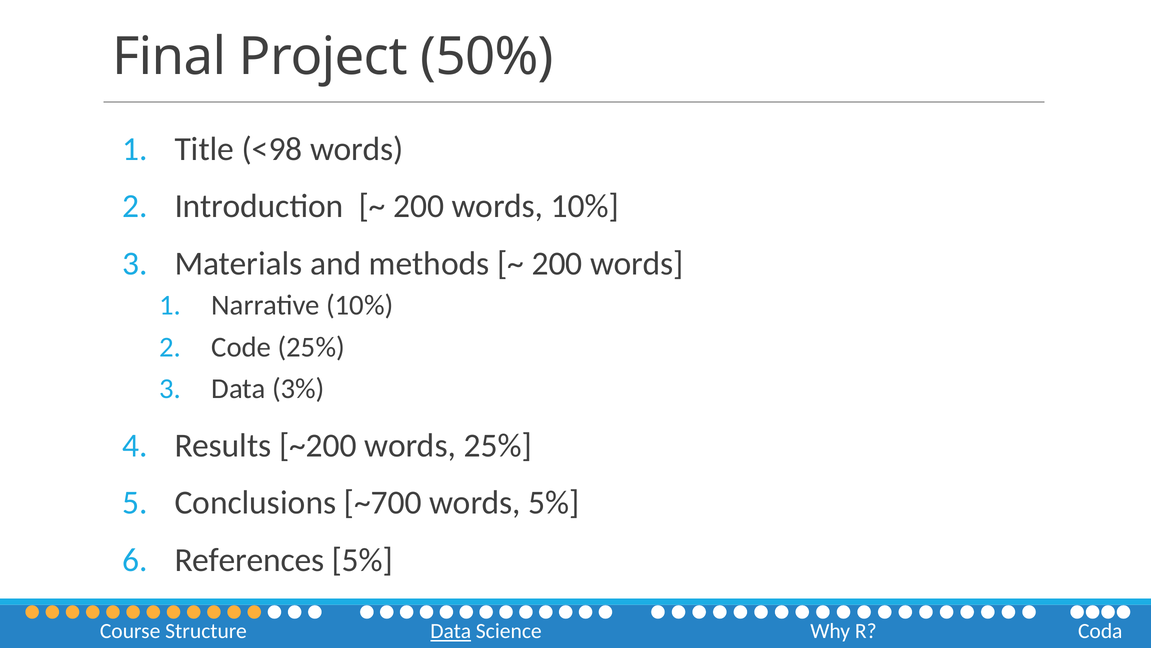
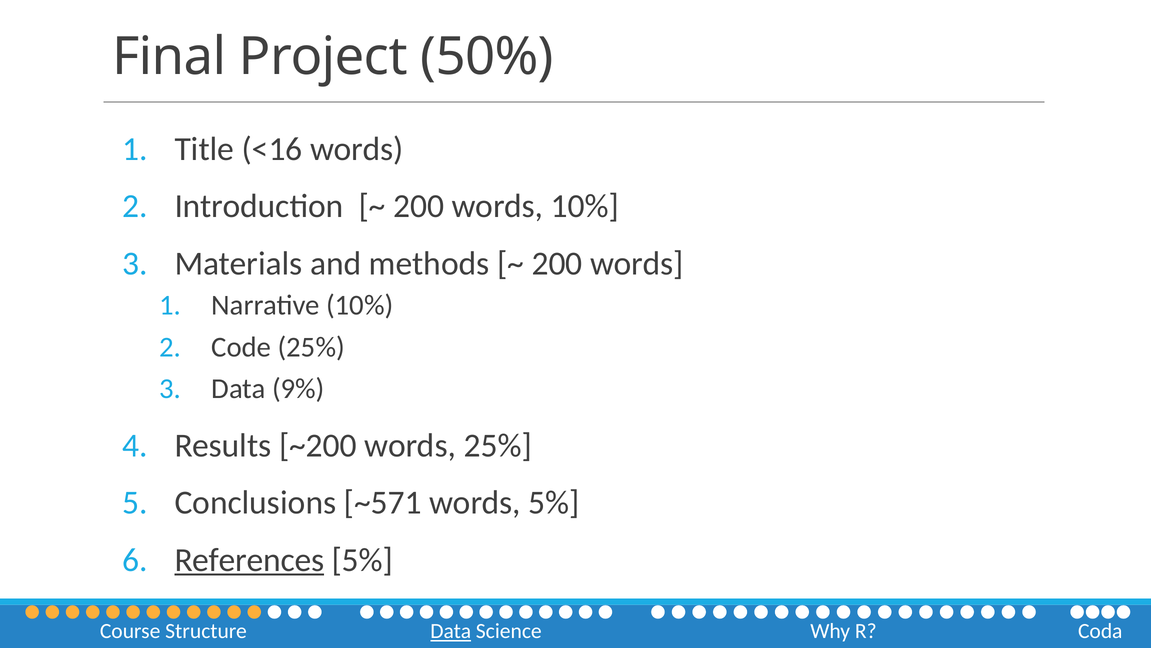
<98: <98 -> <16
3%: 3% -> 9%
~700: ~700 -> ~571
References underline: none -> present
